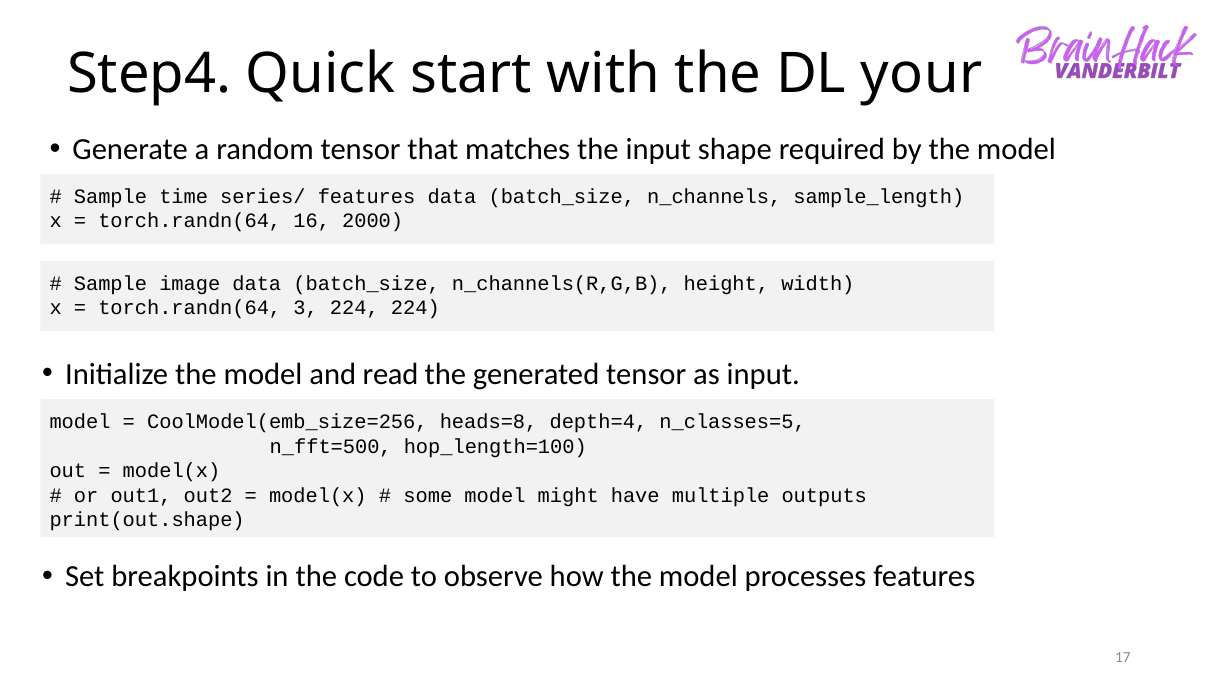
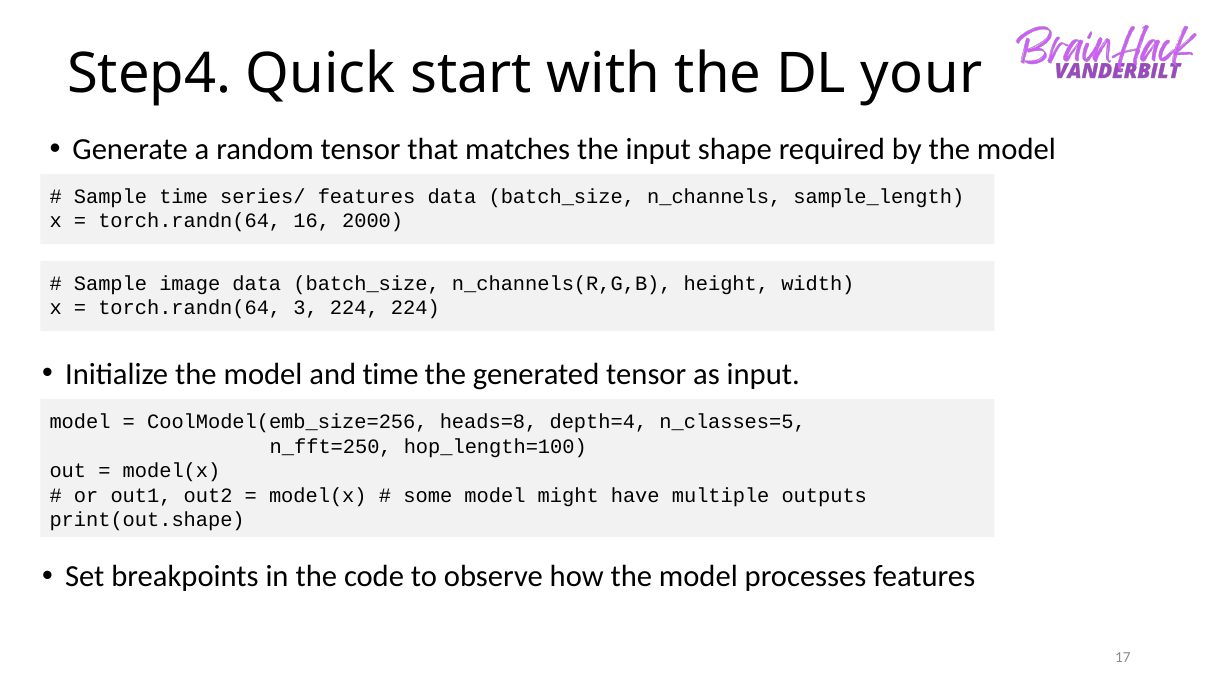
and read: read -> time
n_fft=500: n_fft=500 -> n_fft=250
